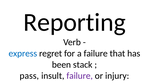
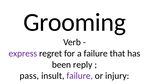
Reporting: Reporting -> Grooming
express colour: blue -> purple
stack: stack -> reply
